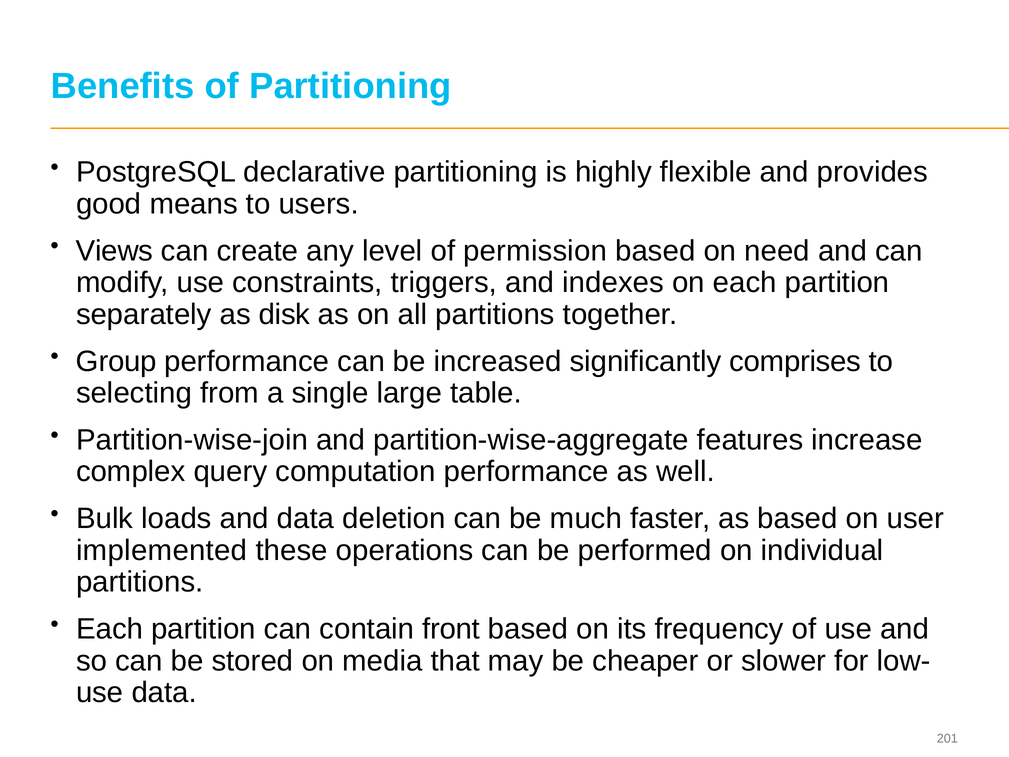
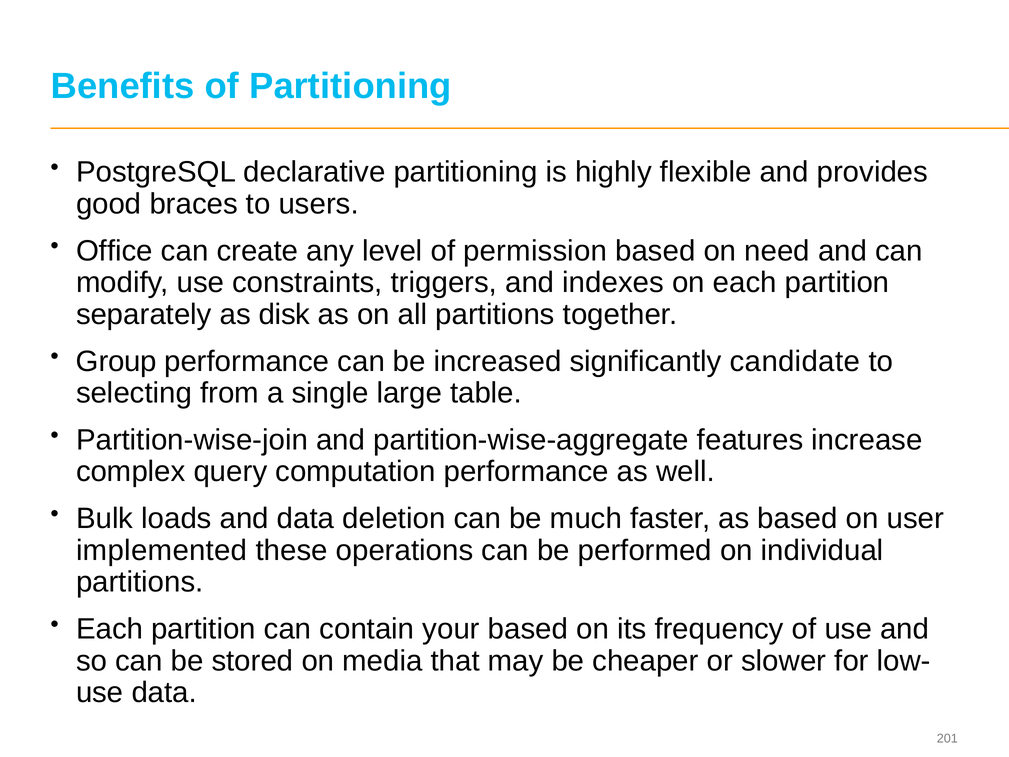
means: means -> braces
Views: Views -> Office
comprises: comprises -> candidate
front: front -> your
